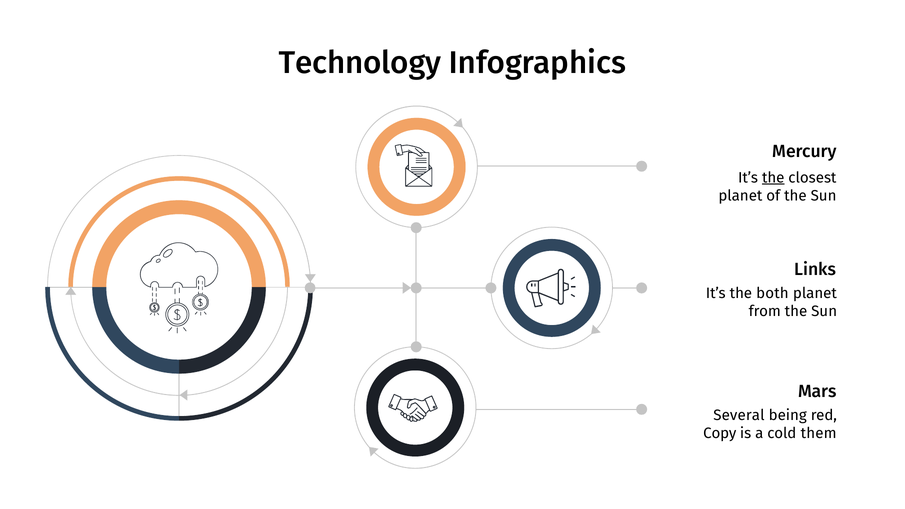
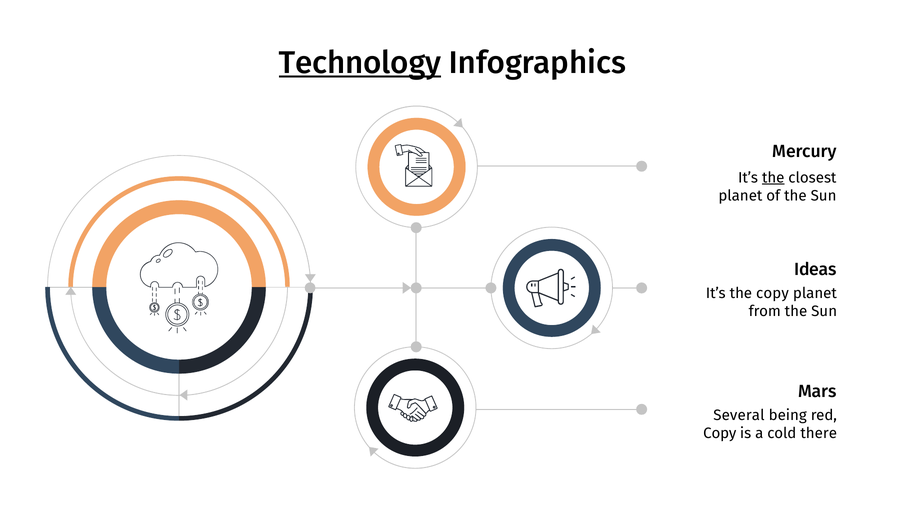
Technology underline: none -> present
Links: Links -> Ideas
the both: both -> copy
them: them -> there
